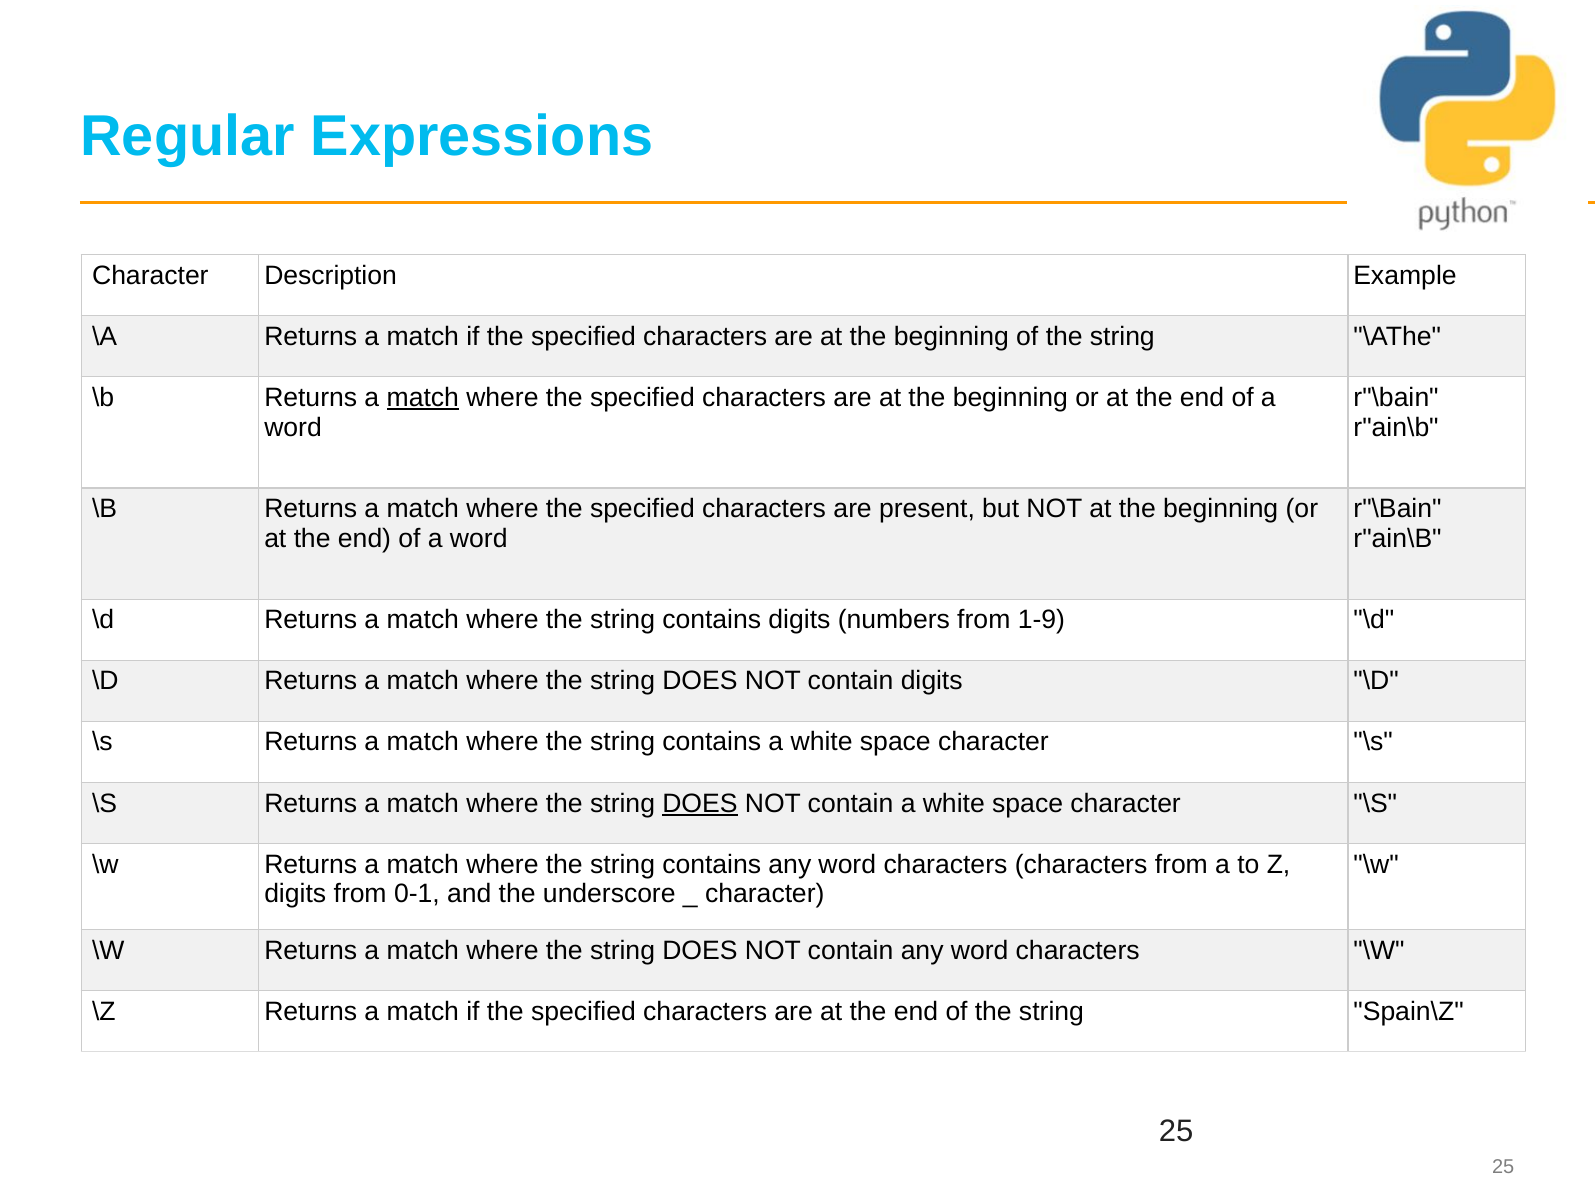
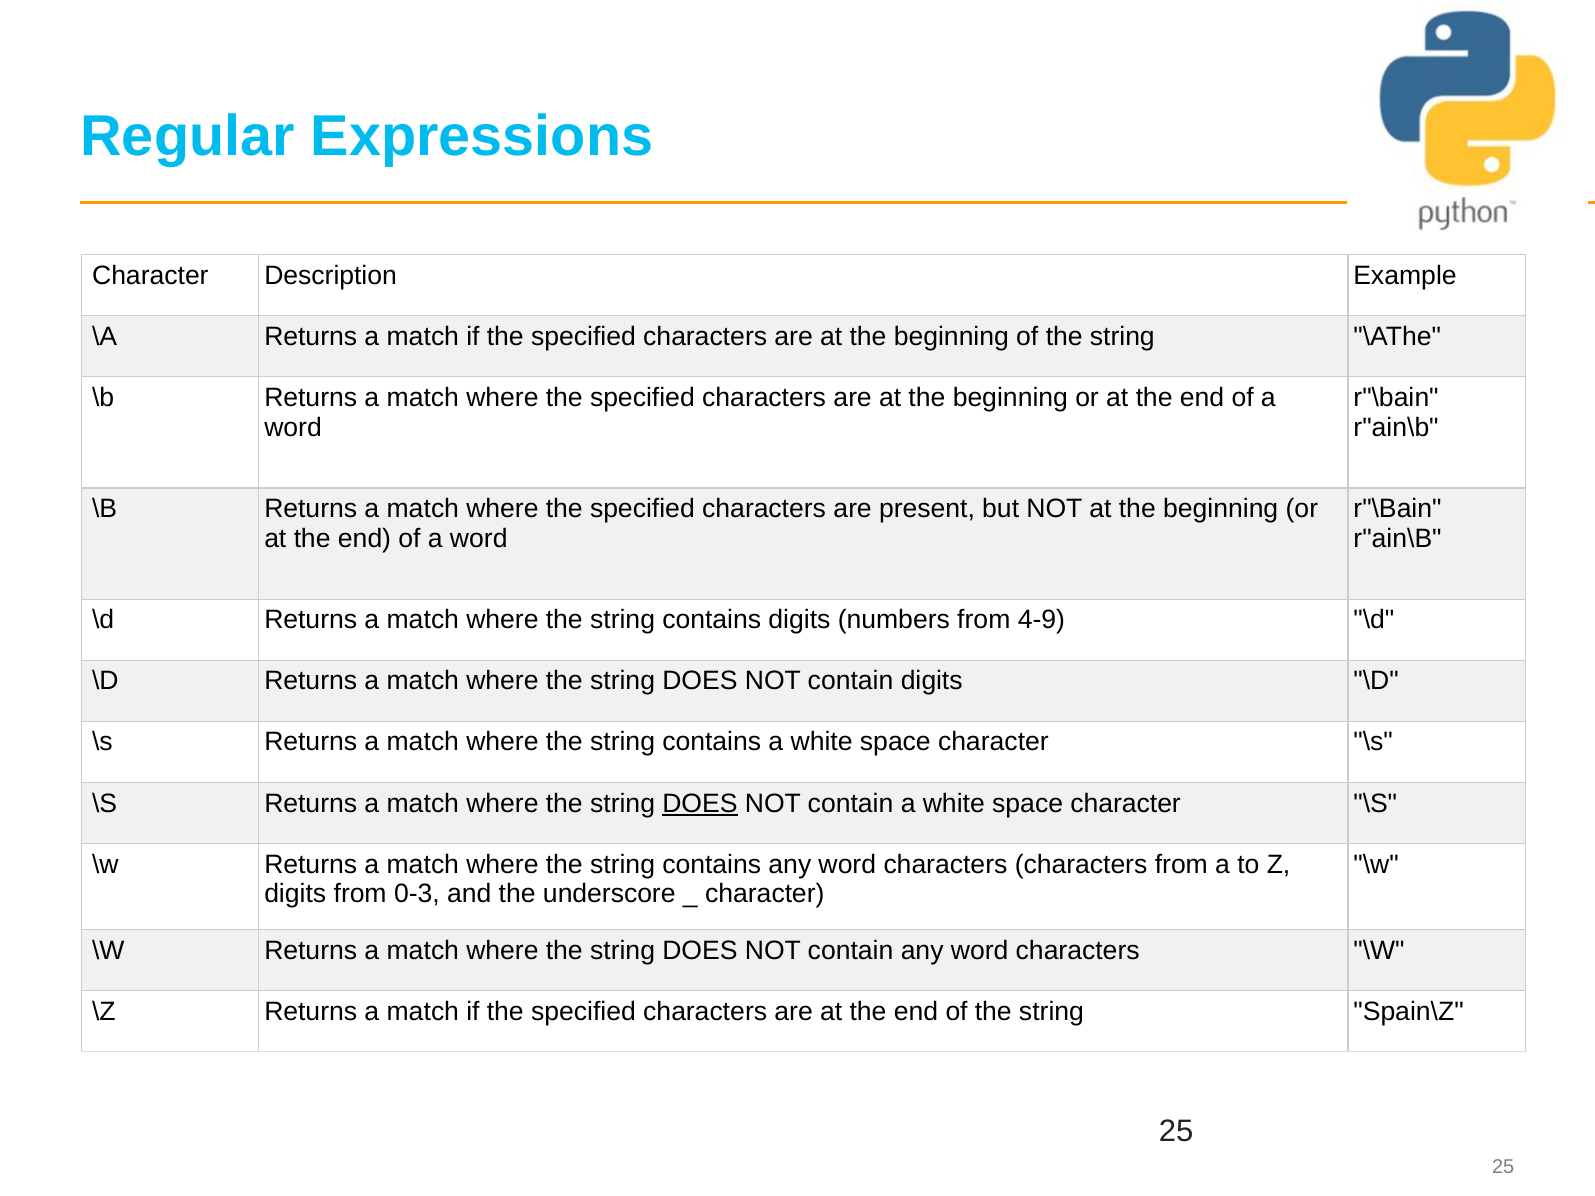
match at (423, 398) underline: present -> none
1-9: 1-9 -> 4-9
0-1: 0-1 -> 0-3
